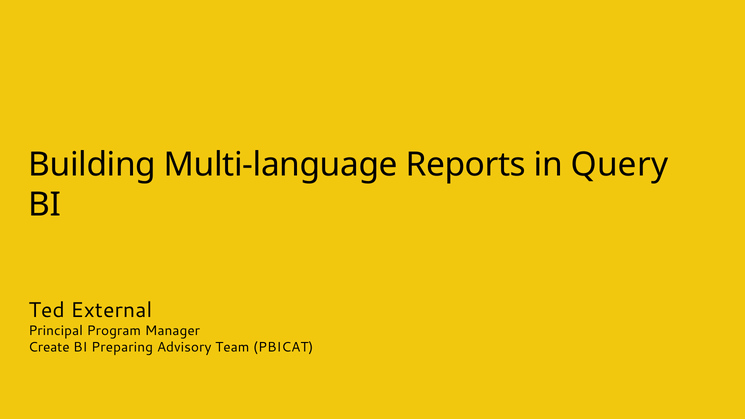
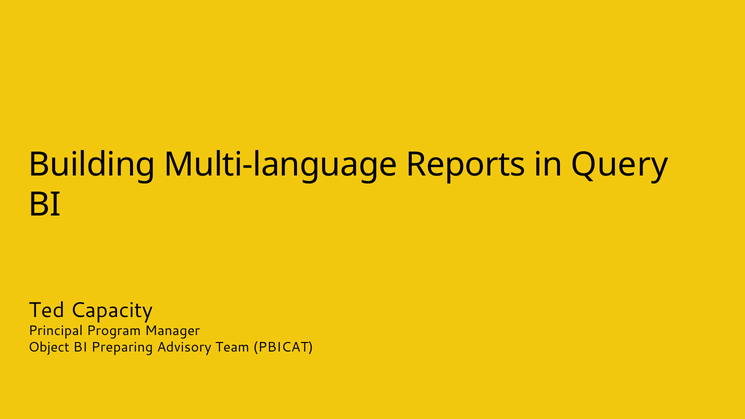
External: External -> Capacity
Create: Create -> Object
